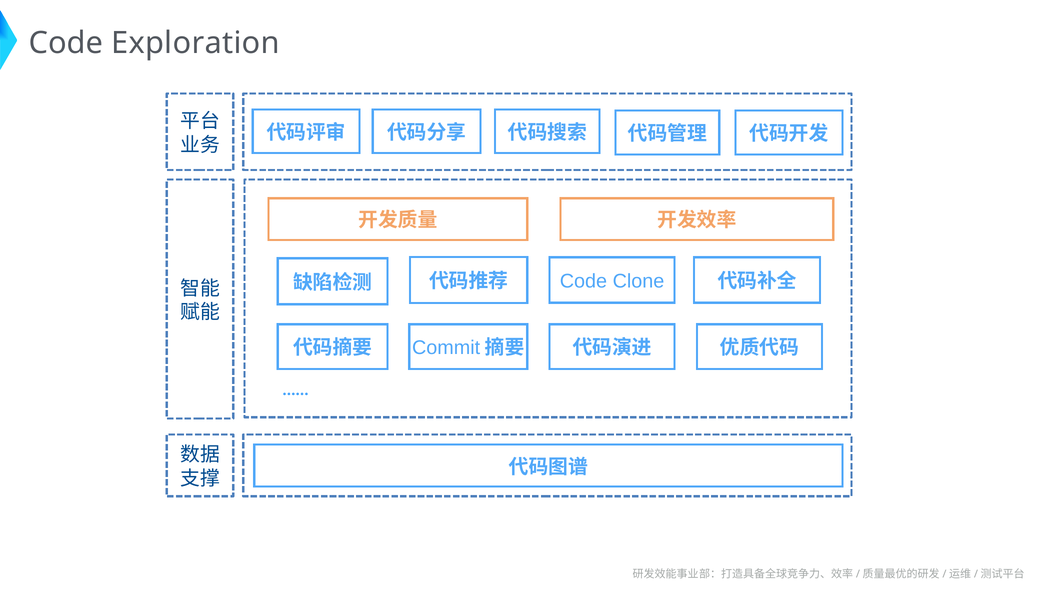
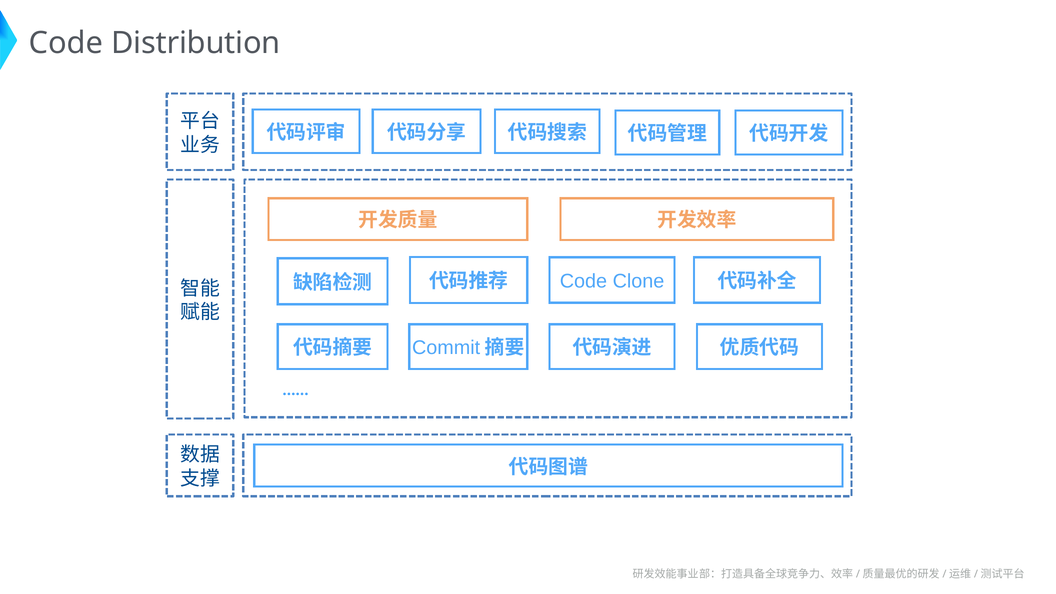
Exploration: Exploration -> Distribution
